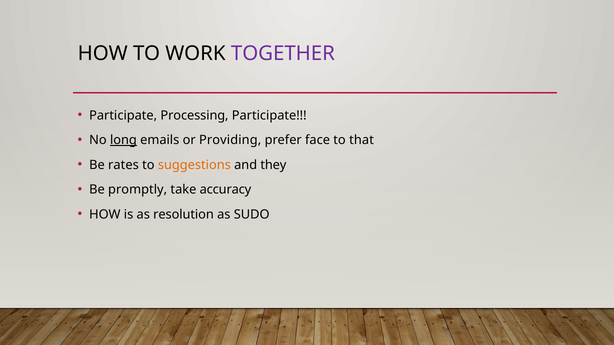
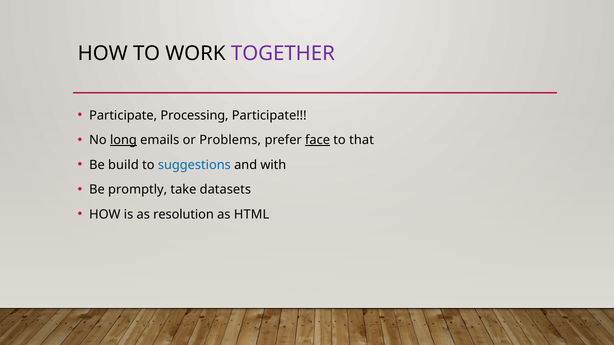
Providing: Providing -> Problems
face underline: none -> present
rates: rates -> build
suggestions colour: orange -> blue
they: they -> with
accuracy: accuracy -> datasets
SUDO: SUDO -> HTML
